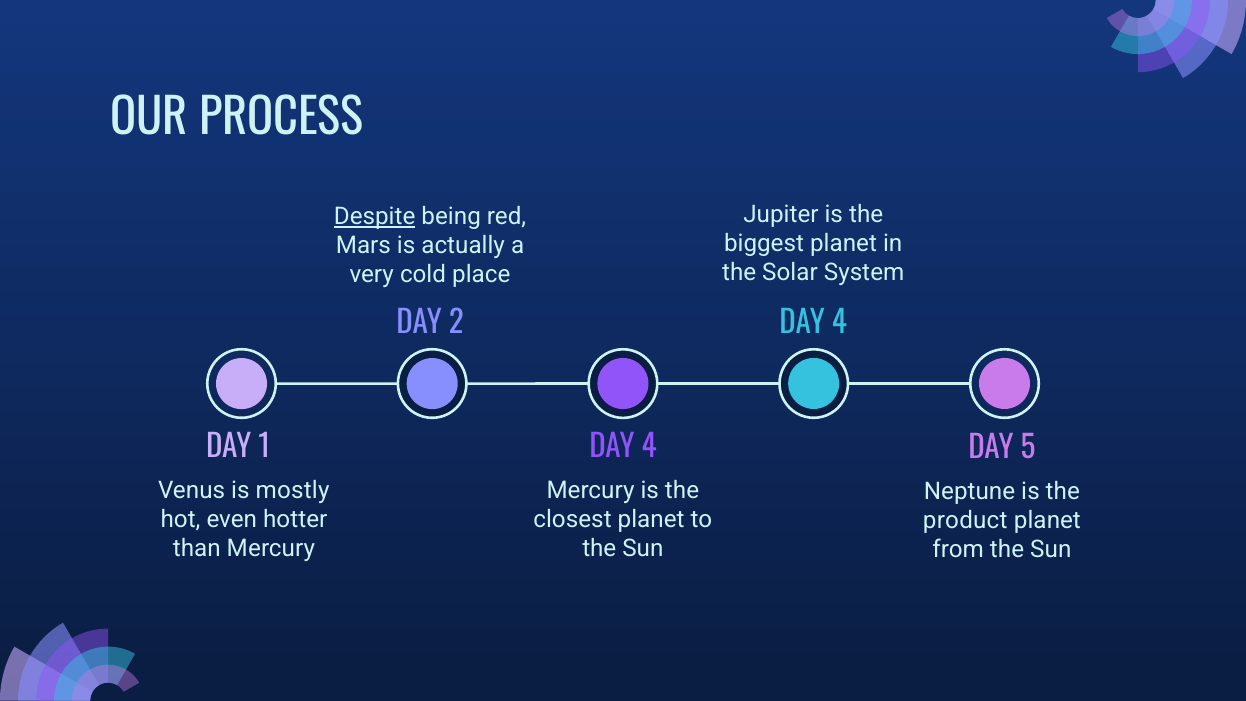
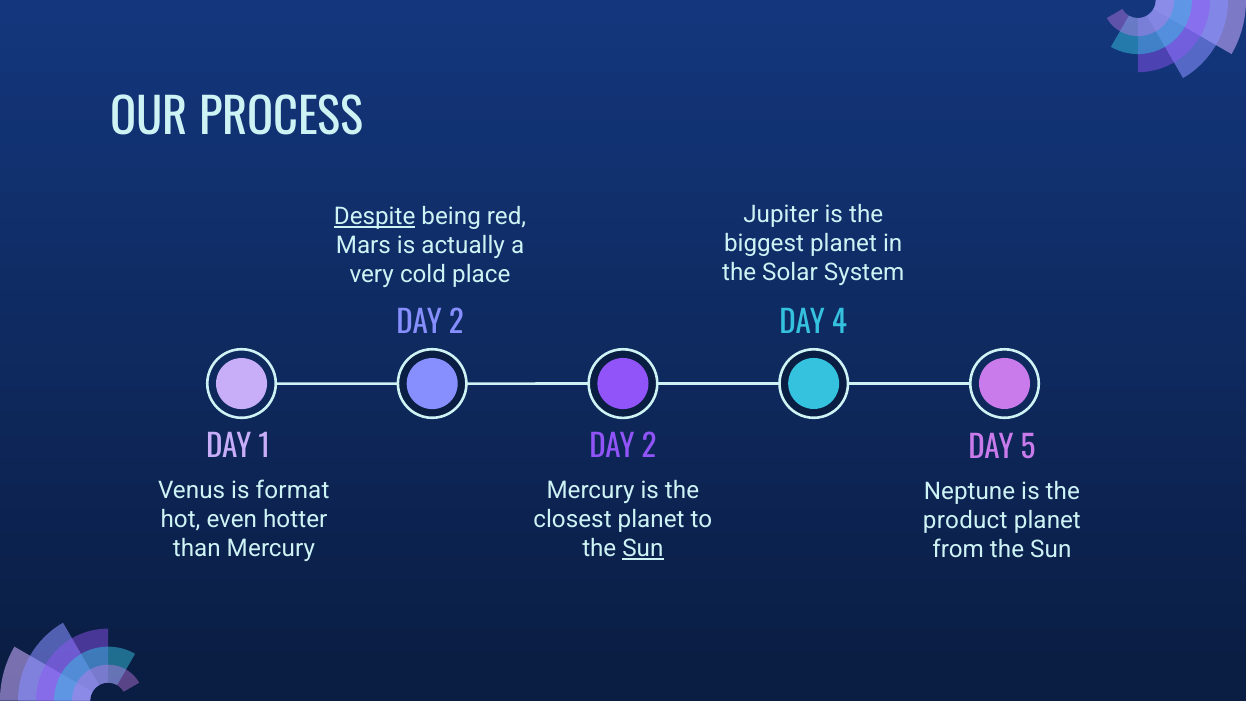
1 DAY 4: 4 -> 2
mostly: mostly -> format
Sun at (643, 548) underline: none -> present
